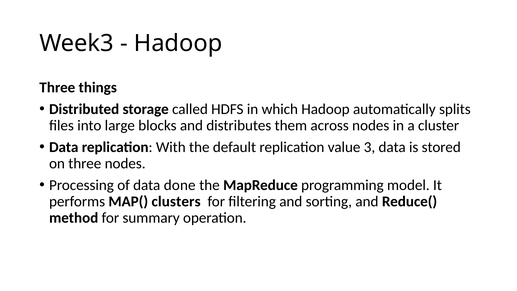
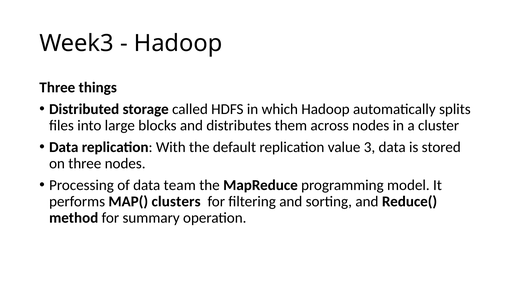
done: done -> team
